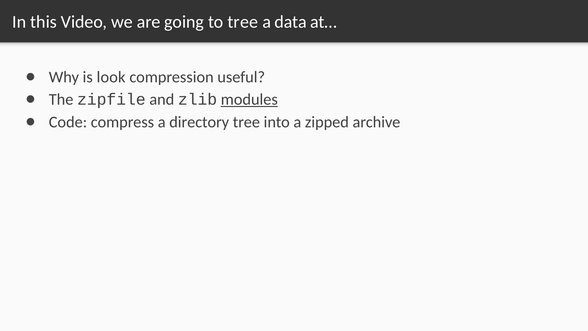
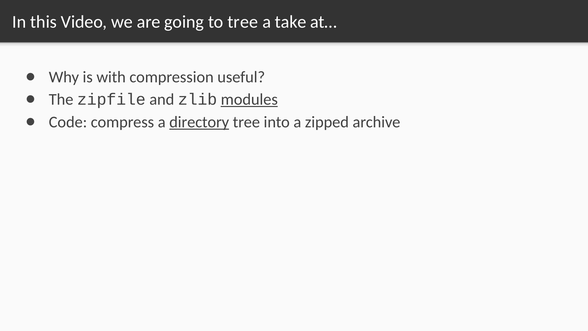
data: data -> take
look: look -> with
directory underline: none -> present
